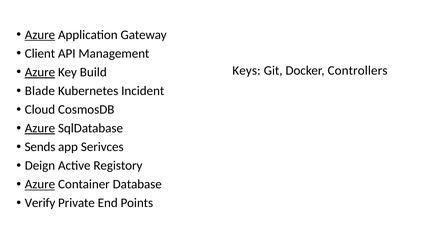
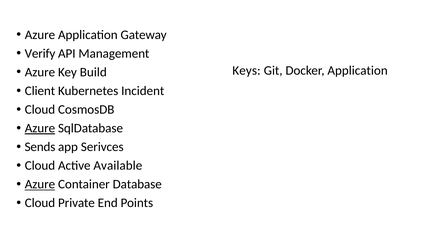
Azure at (40, 35) underline: present -> none
Client: Client -> Verify
Docker Controllers: Controllers -> Application
Azure at (40, 72) underline: present -> none
Blade: Blade -> Client
Deign at (40, 166): Deign -> Cloud
Registory: Registory -> Available
Verify at (40, 203): Verify -> Cloud
